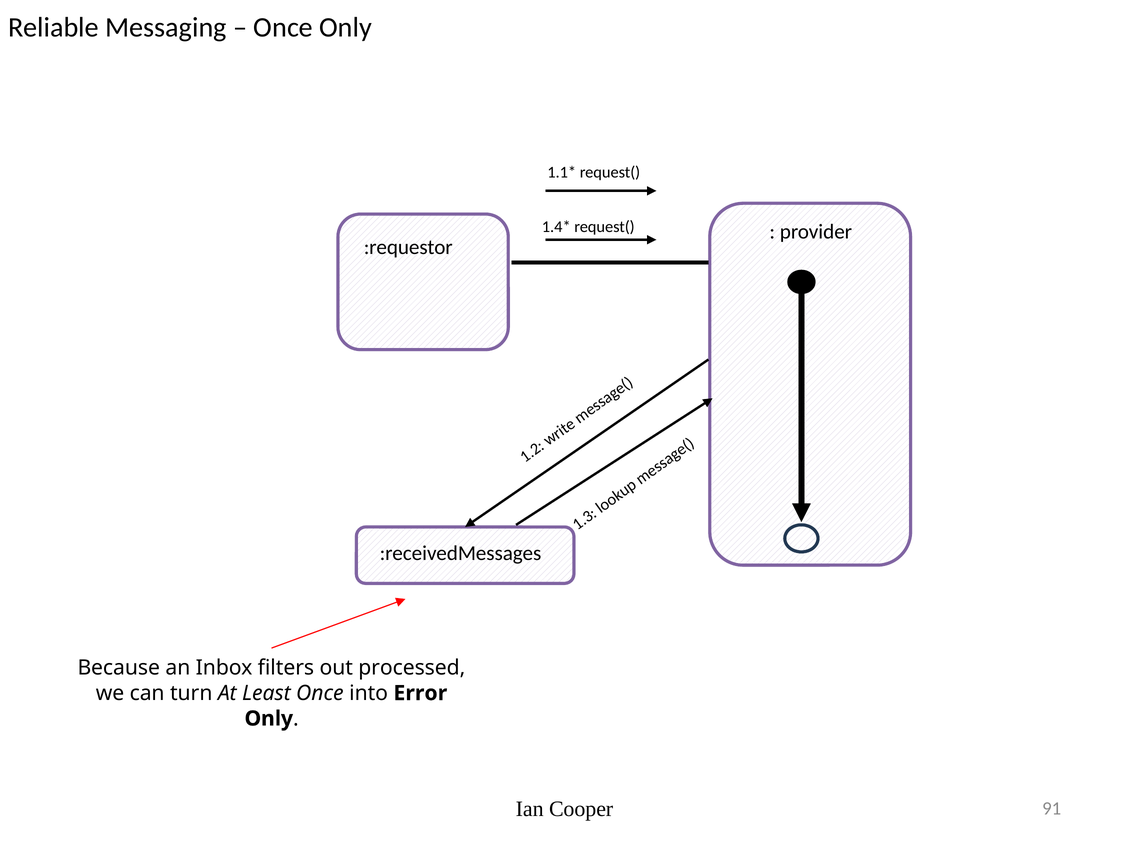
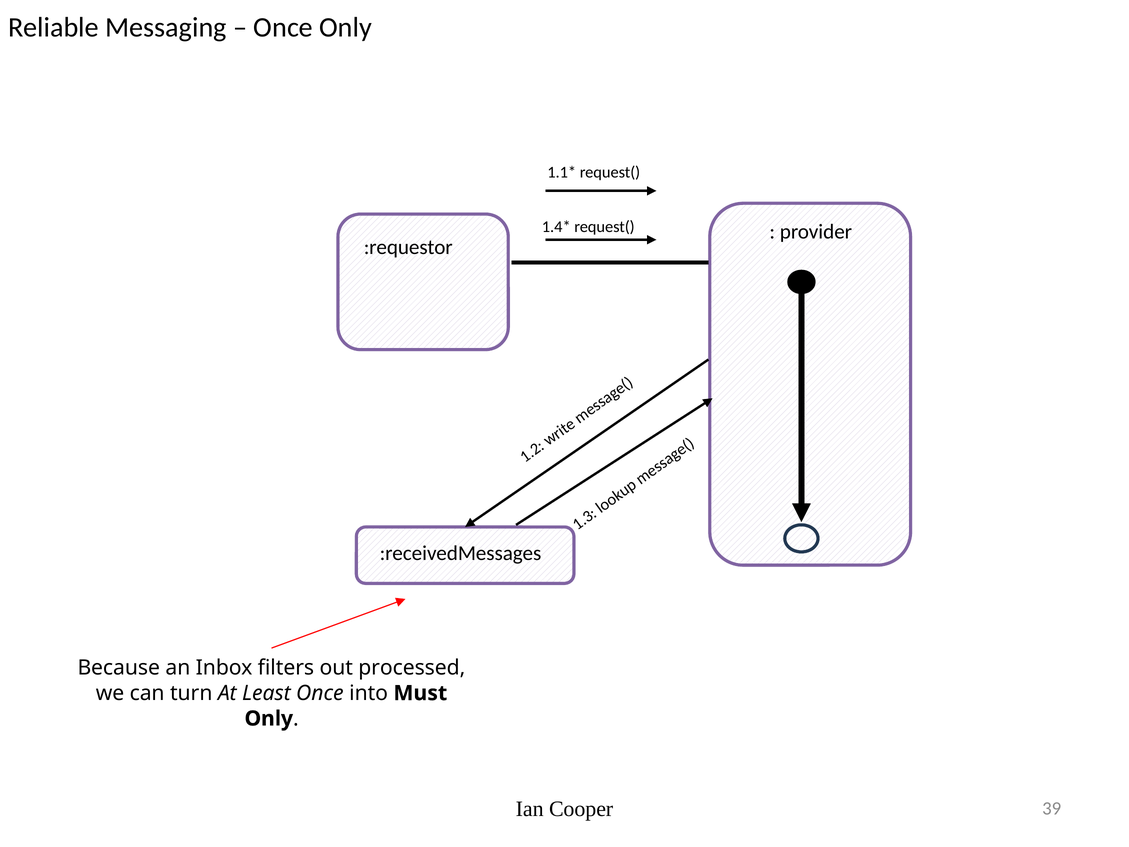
Error: Error -> Must
91: 91 -> 39
